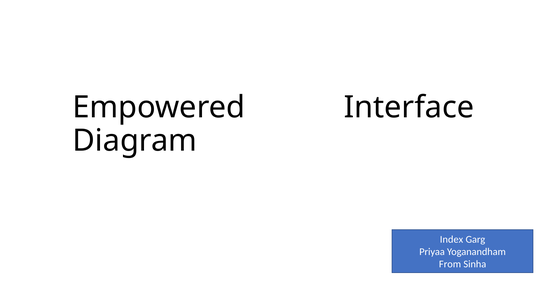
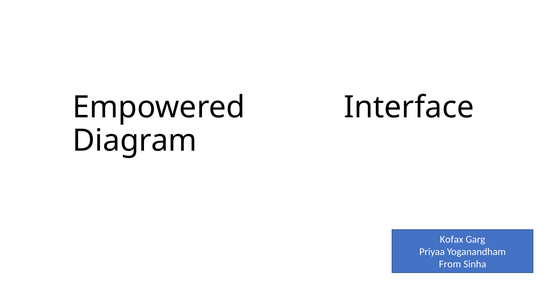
Index: Index -> Kofax
